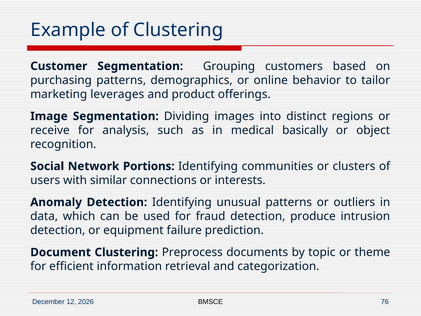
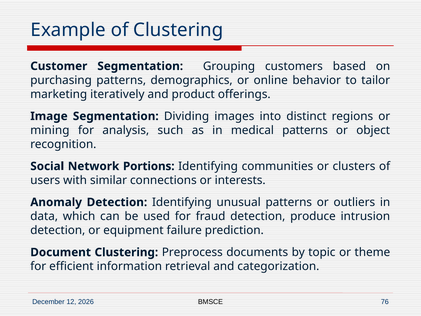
leverages: leverages -> iteratively
receive: receive -> mining
medical basically: basically -> patterns
